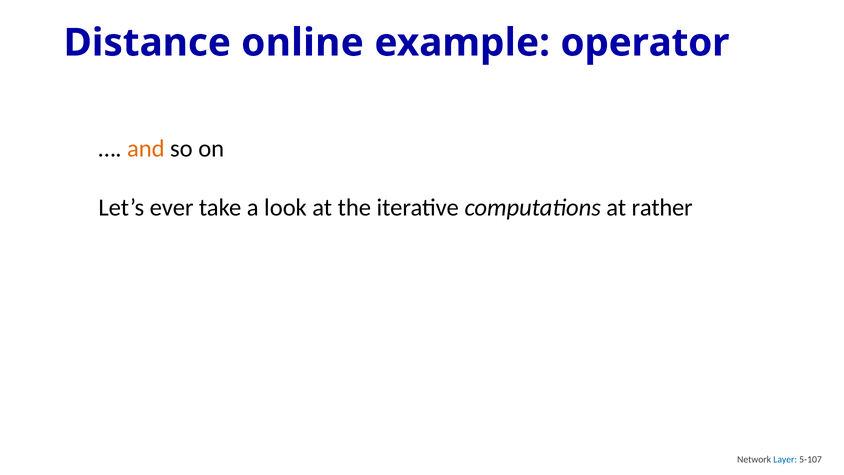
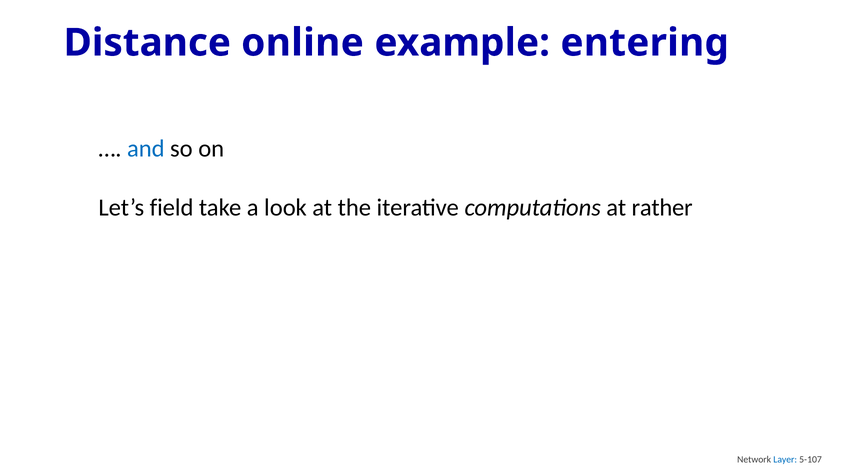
operator: operator -> entering
and colour: orange -> blue
ever: ever -> field
